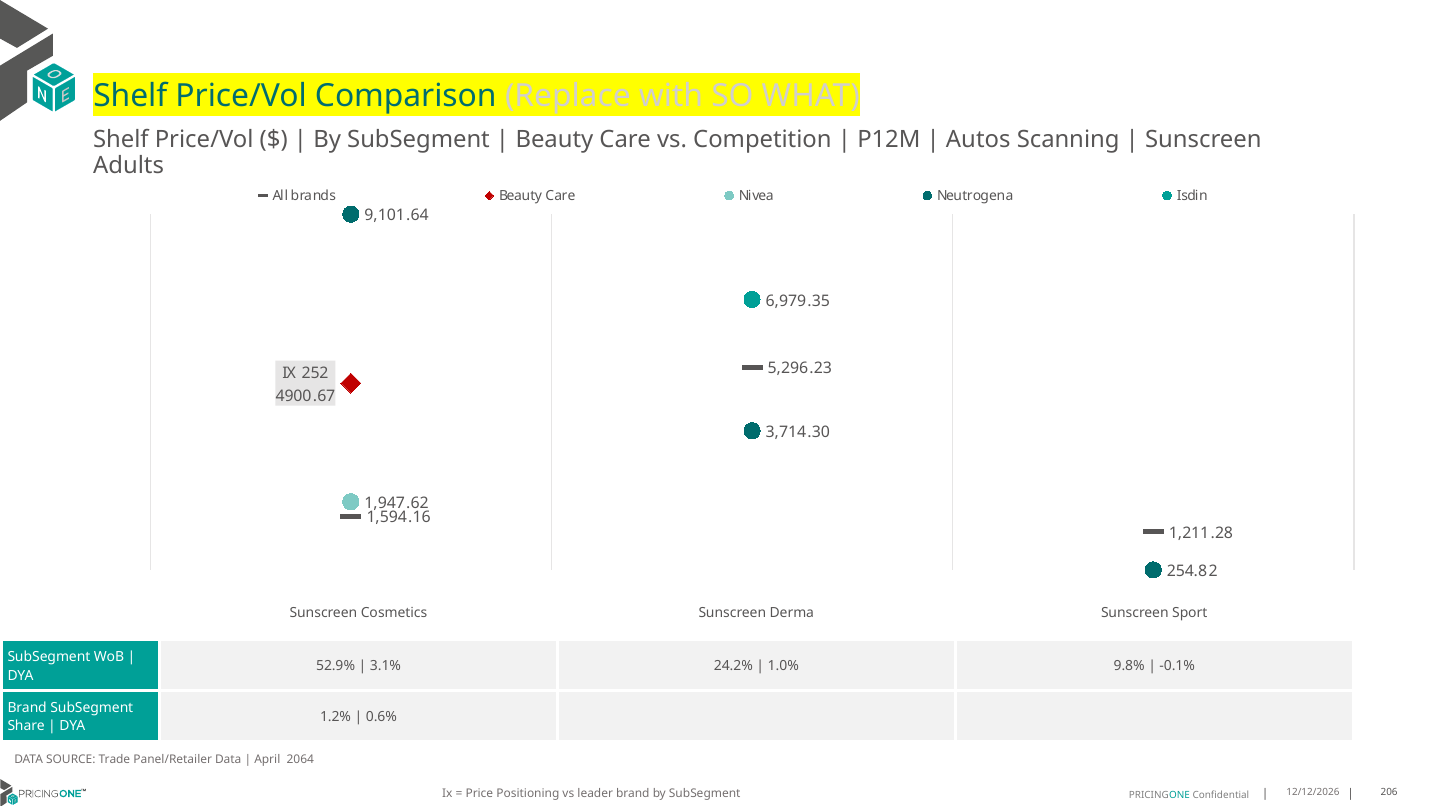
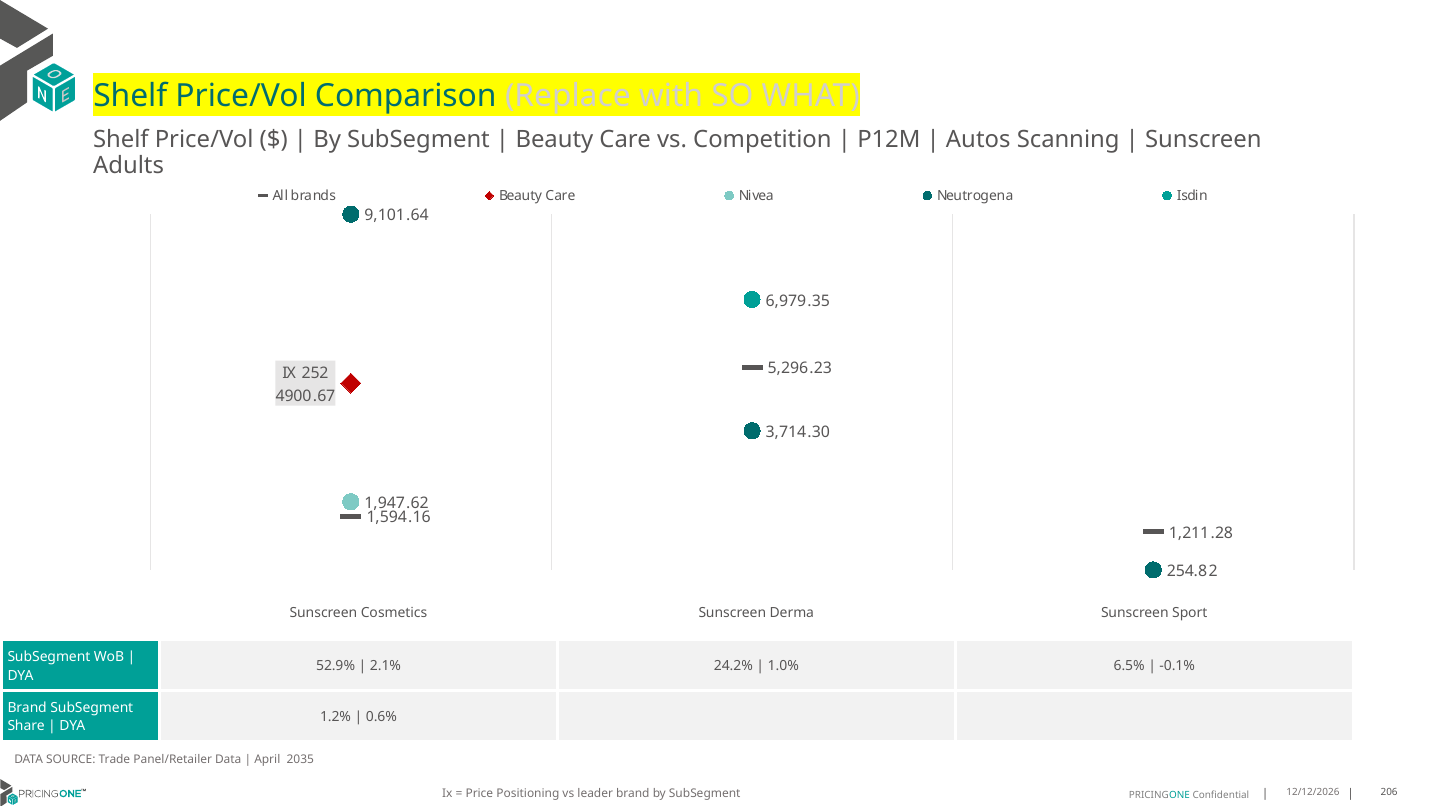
3.1%: 3.1% -> 2.1%
9.8%: 9.8% -> 6.5%
2064: 2064 -> 2035
